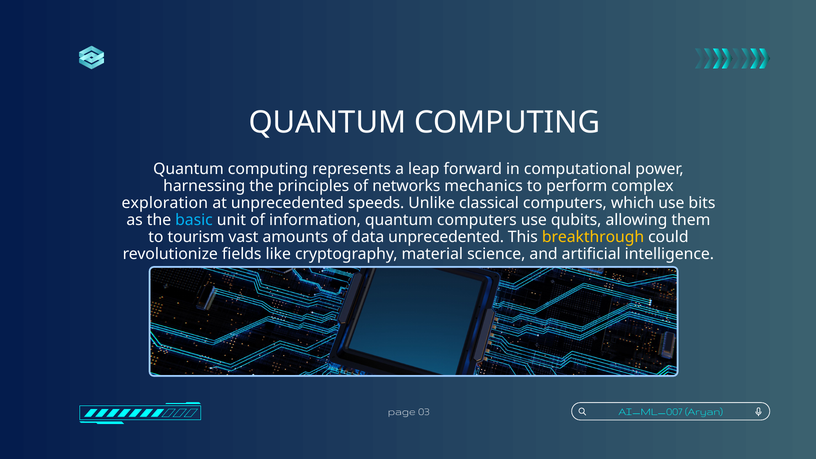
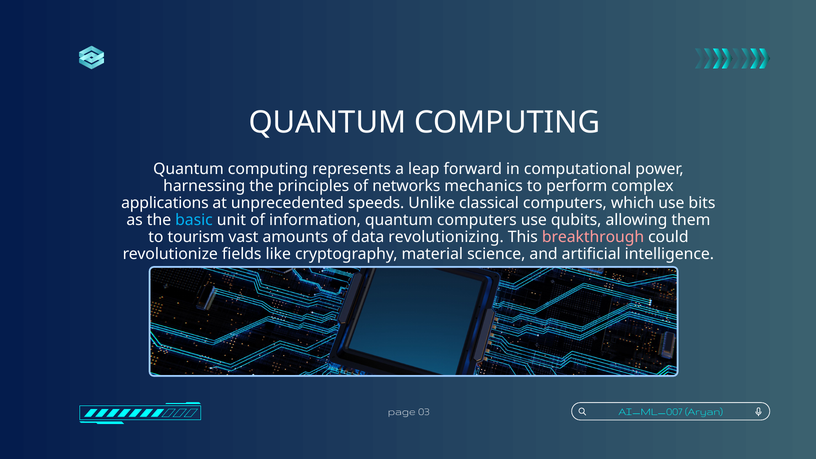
exploration: exploration -> applications
data unprecedented: unprecedented -> revolutionizing
breakthrough colour: yellow -> pink
